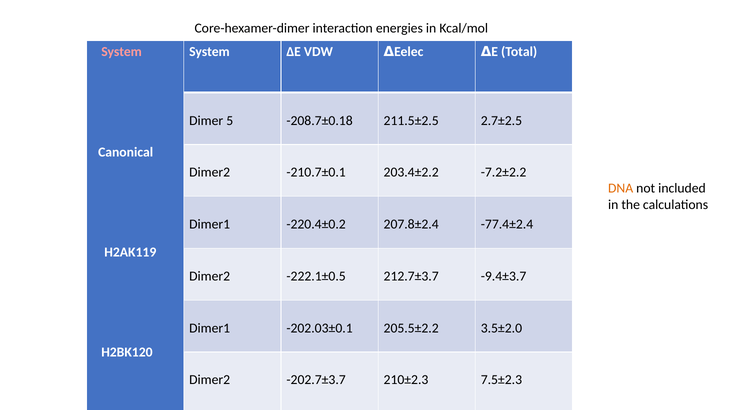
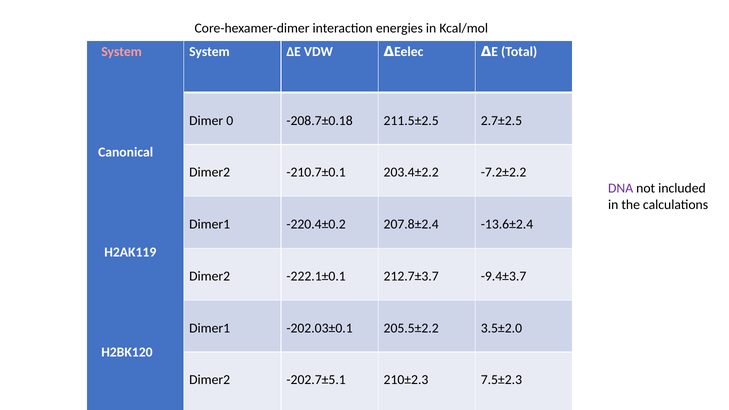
5: 5 -> 0
DNA colour: orange -> purple
-77.4±2.4: -77.4±2.4 -> -13.6±2.4
-222.1±0.5: -222.1±0.5 -> -222.1±0.1
-202.7±3.7: -202.7±3.7 -> -202.7±5.1
